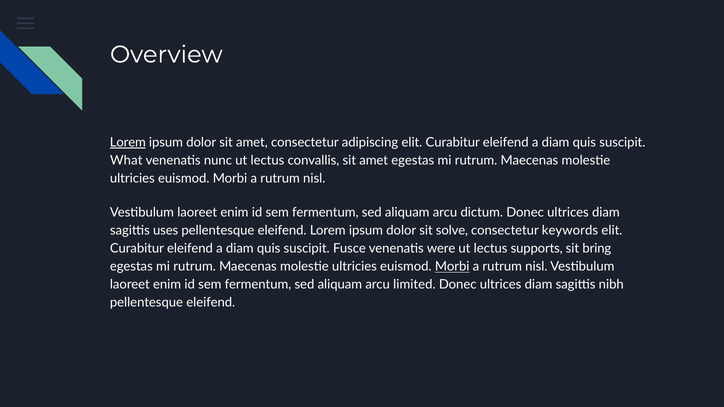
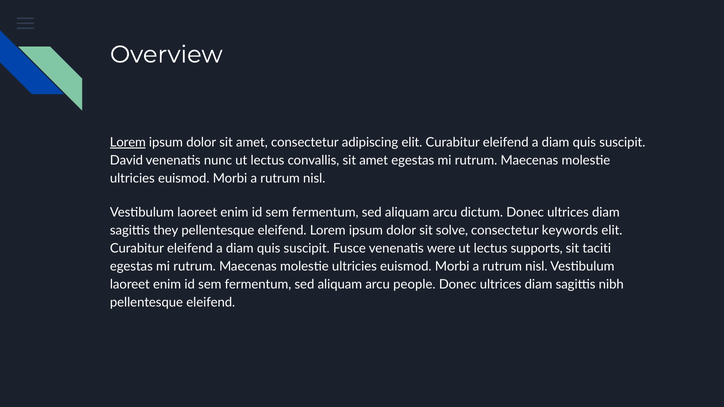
What: What -> David
uses: uses -> they
bring: bring -> taciti
Morbi at (452, 267) underline: present -> none
limited: limited -> people
